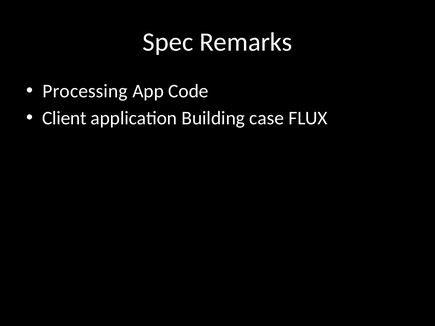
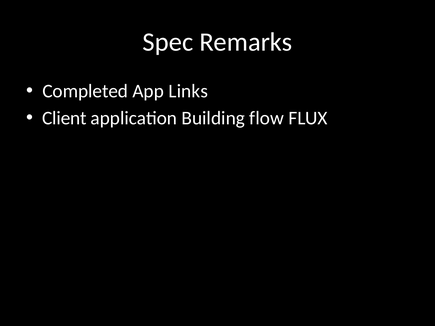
Processing: Processing -> Completed
Code: Code -> Links
case: case -> flow
